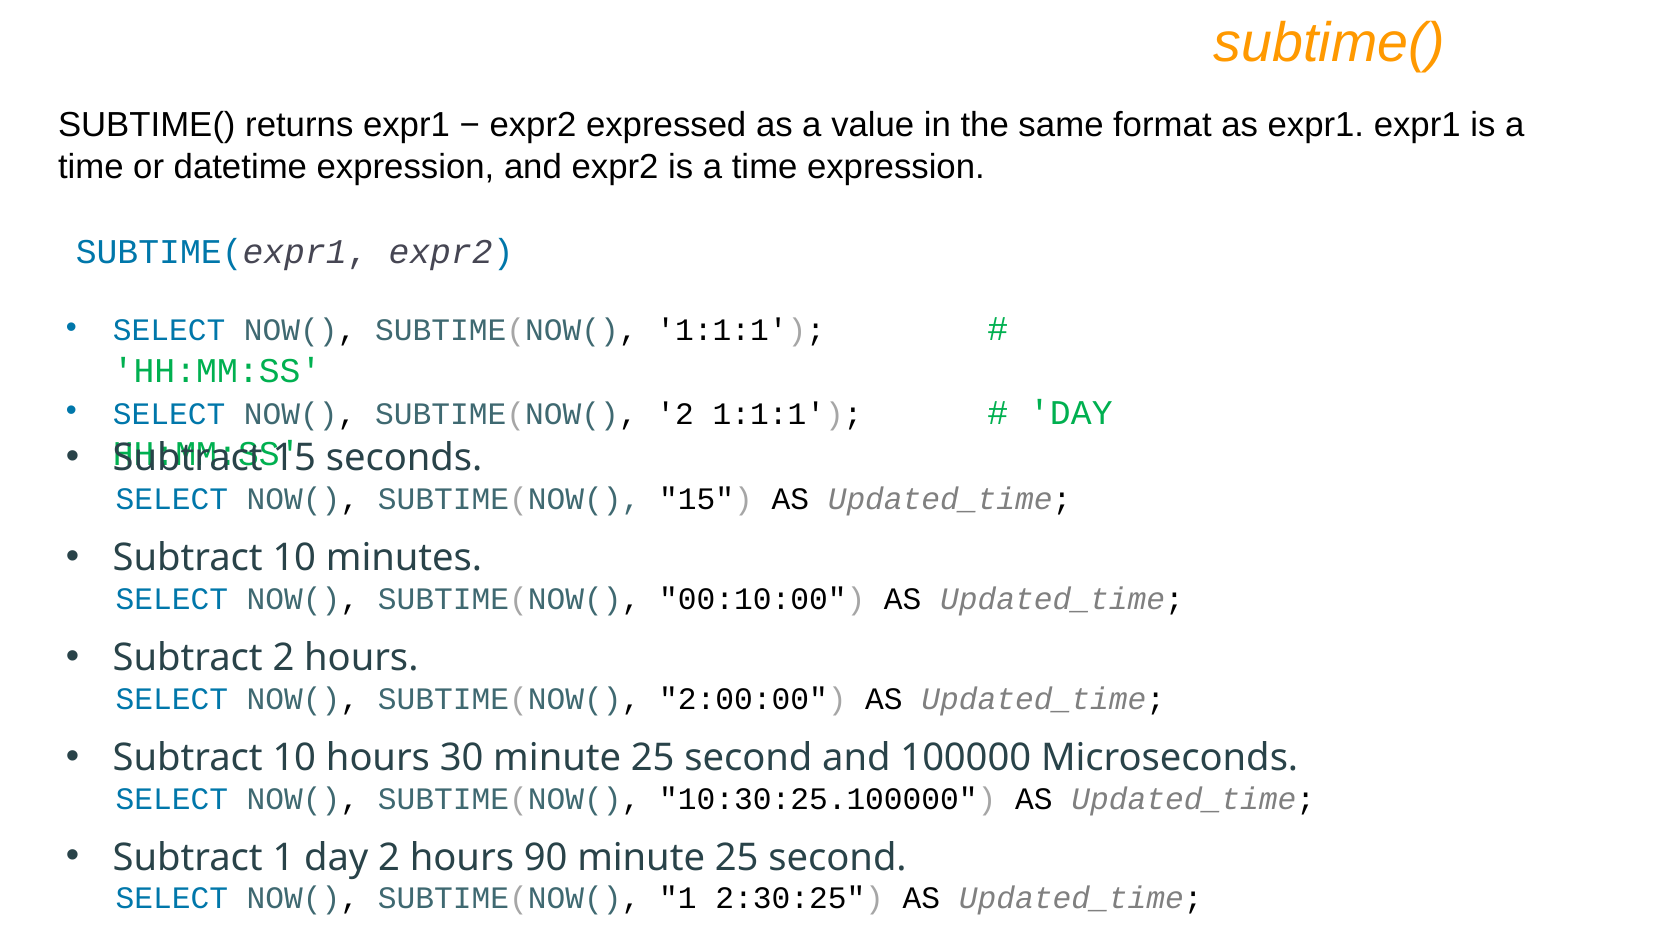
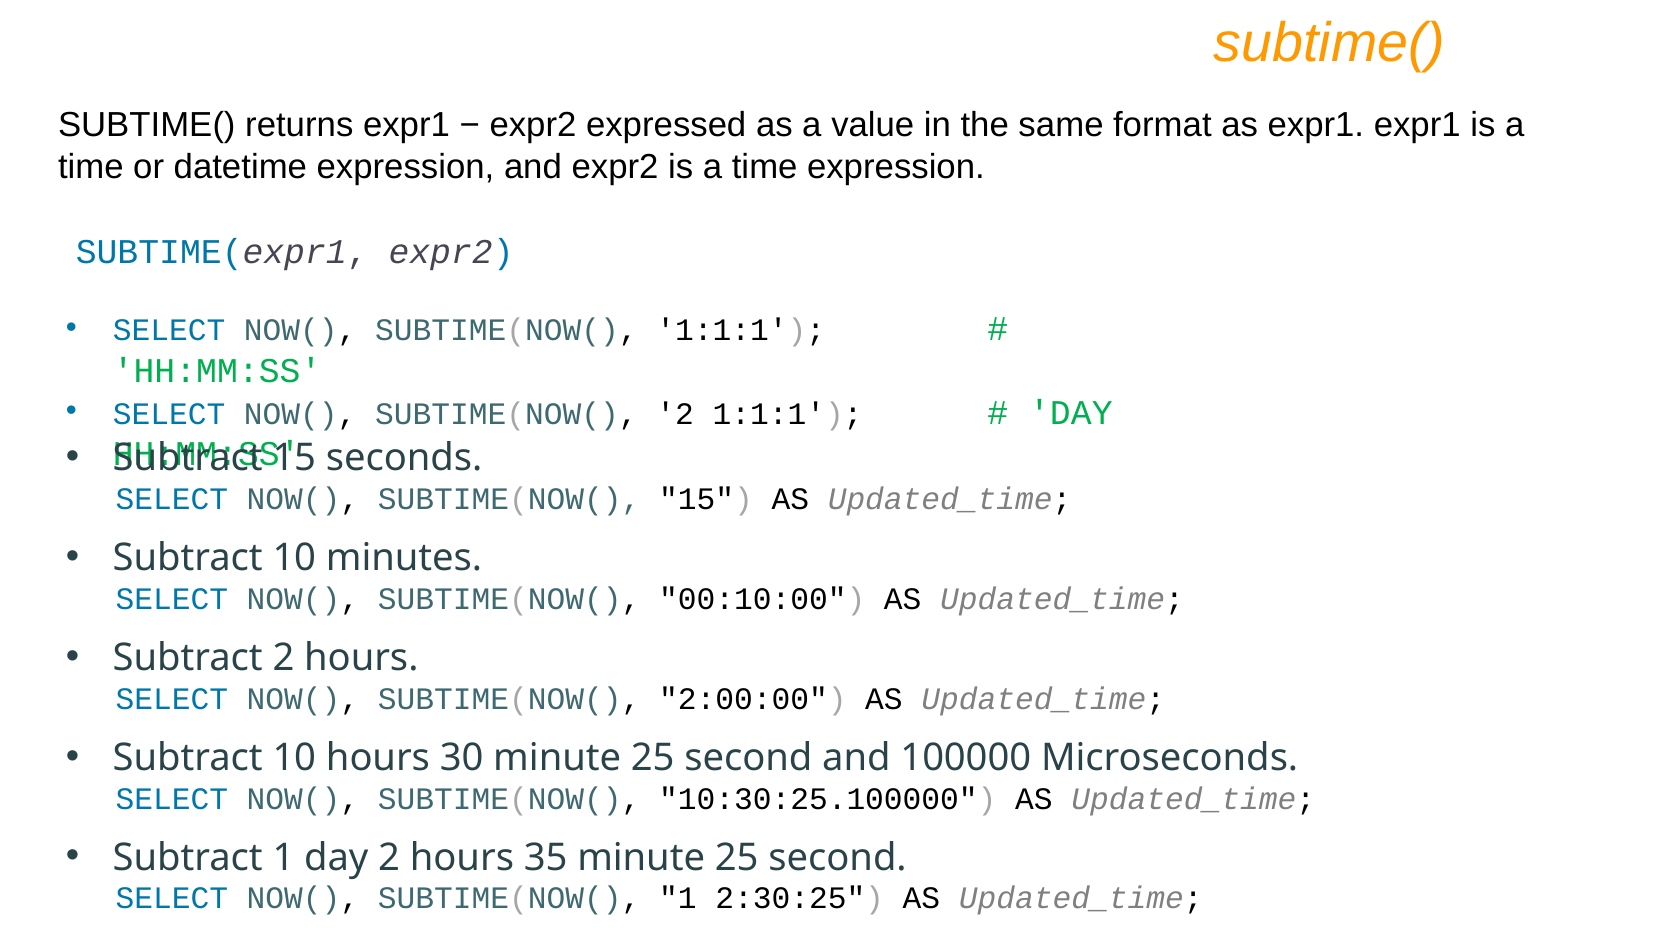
90: 90 -> 35
